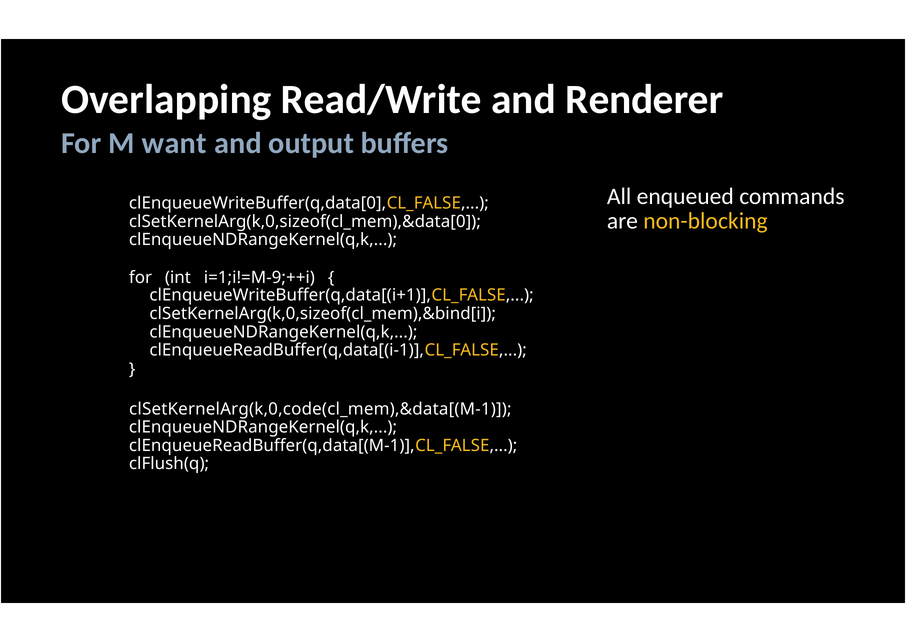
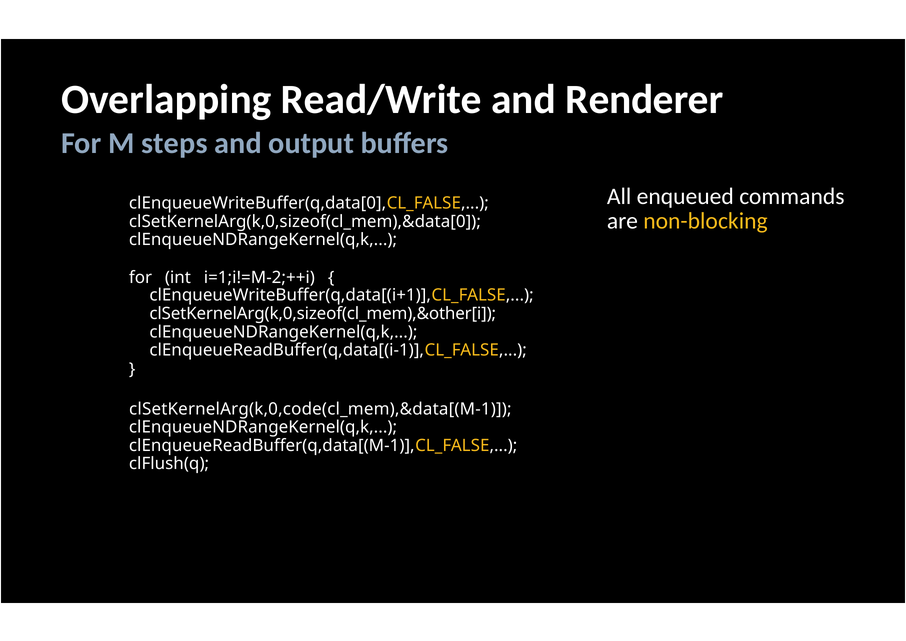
want: want -> steps
i=1;i!=M-9;++i: i=1;i!=M-9;++i -> i=1;i!=M-2;++i
clSetKernelArg(k,0,sizeof(cl_mem),&bind[i: clSetKernelArg(k,0,sizeof(cl_mem),&bind[i -> clSetKernelArg(k,0,sizeof(cl_mem),&other[i
